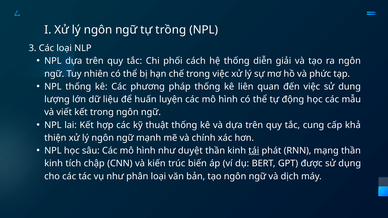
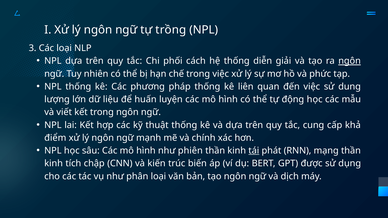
ngôn at (350, 61) underline: none -> present
thiện: thiện -> điểm
duyệt: duyệt -> phiên
